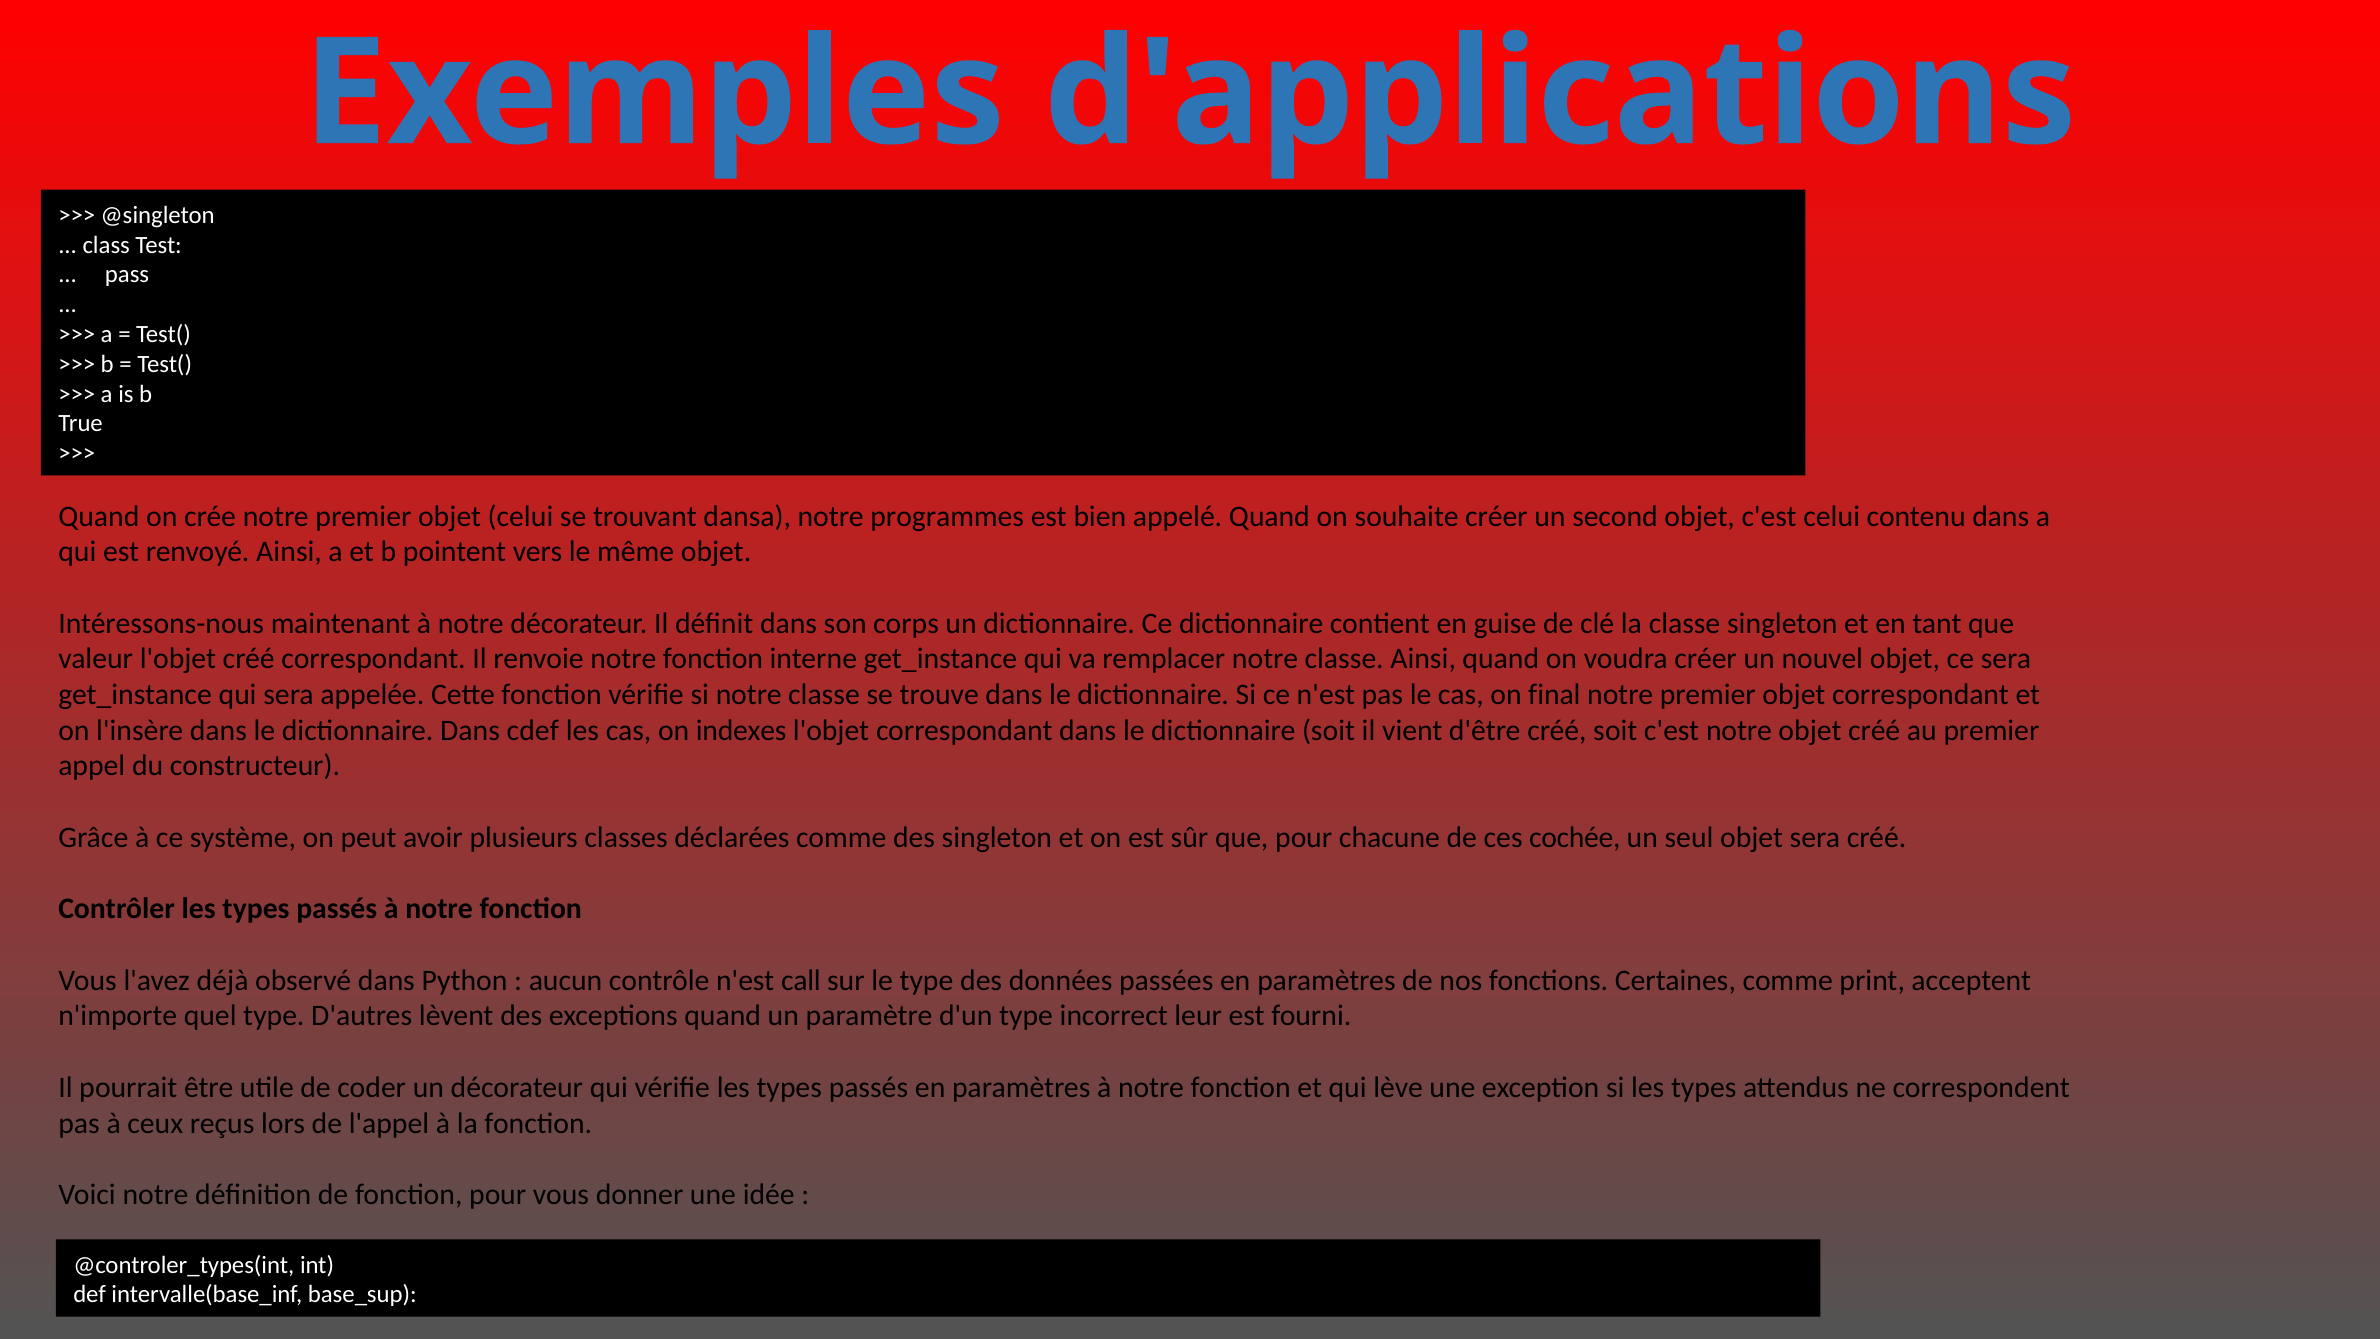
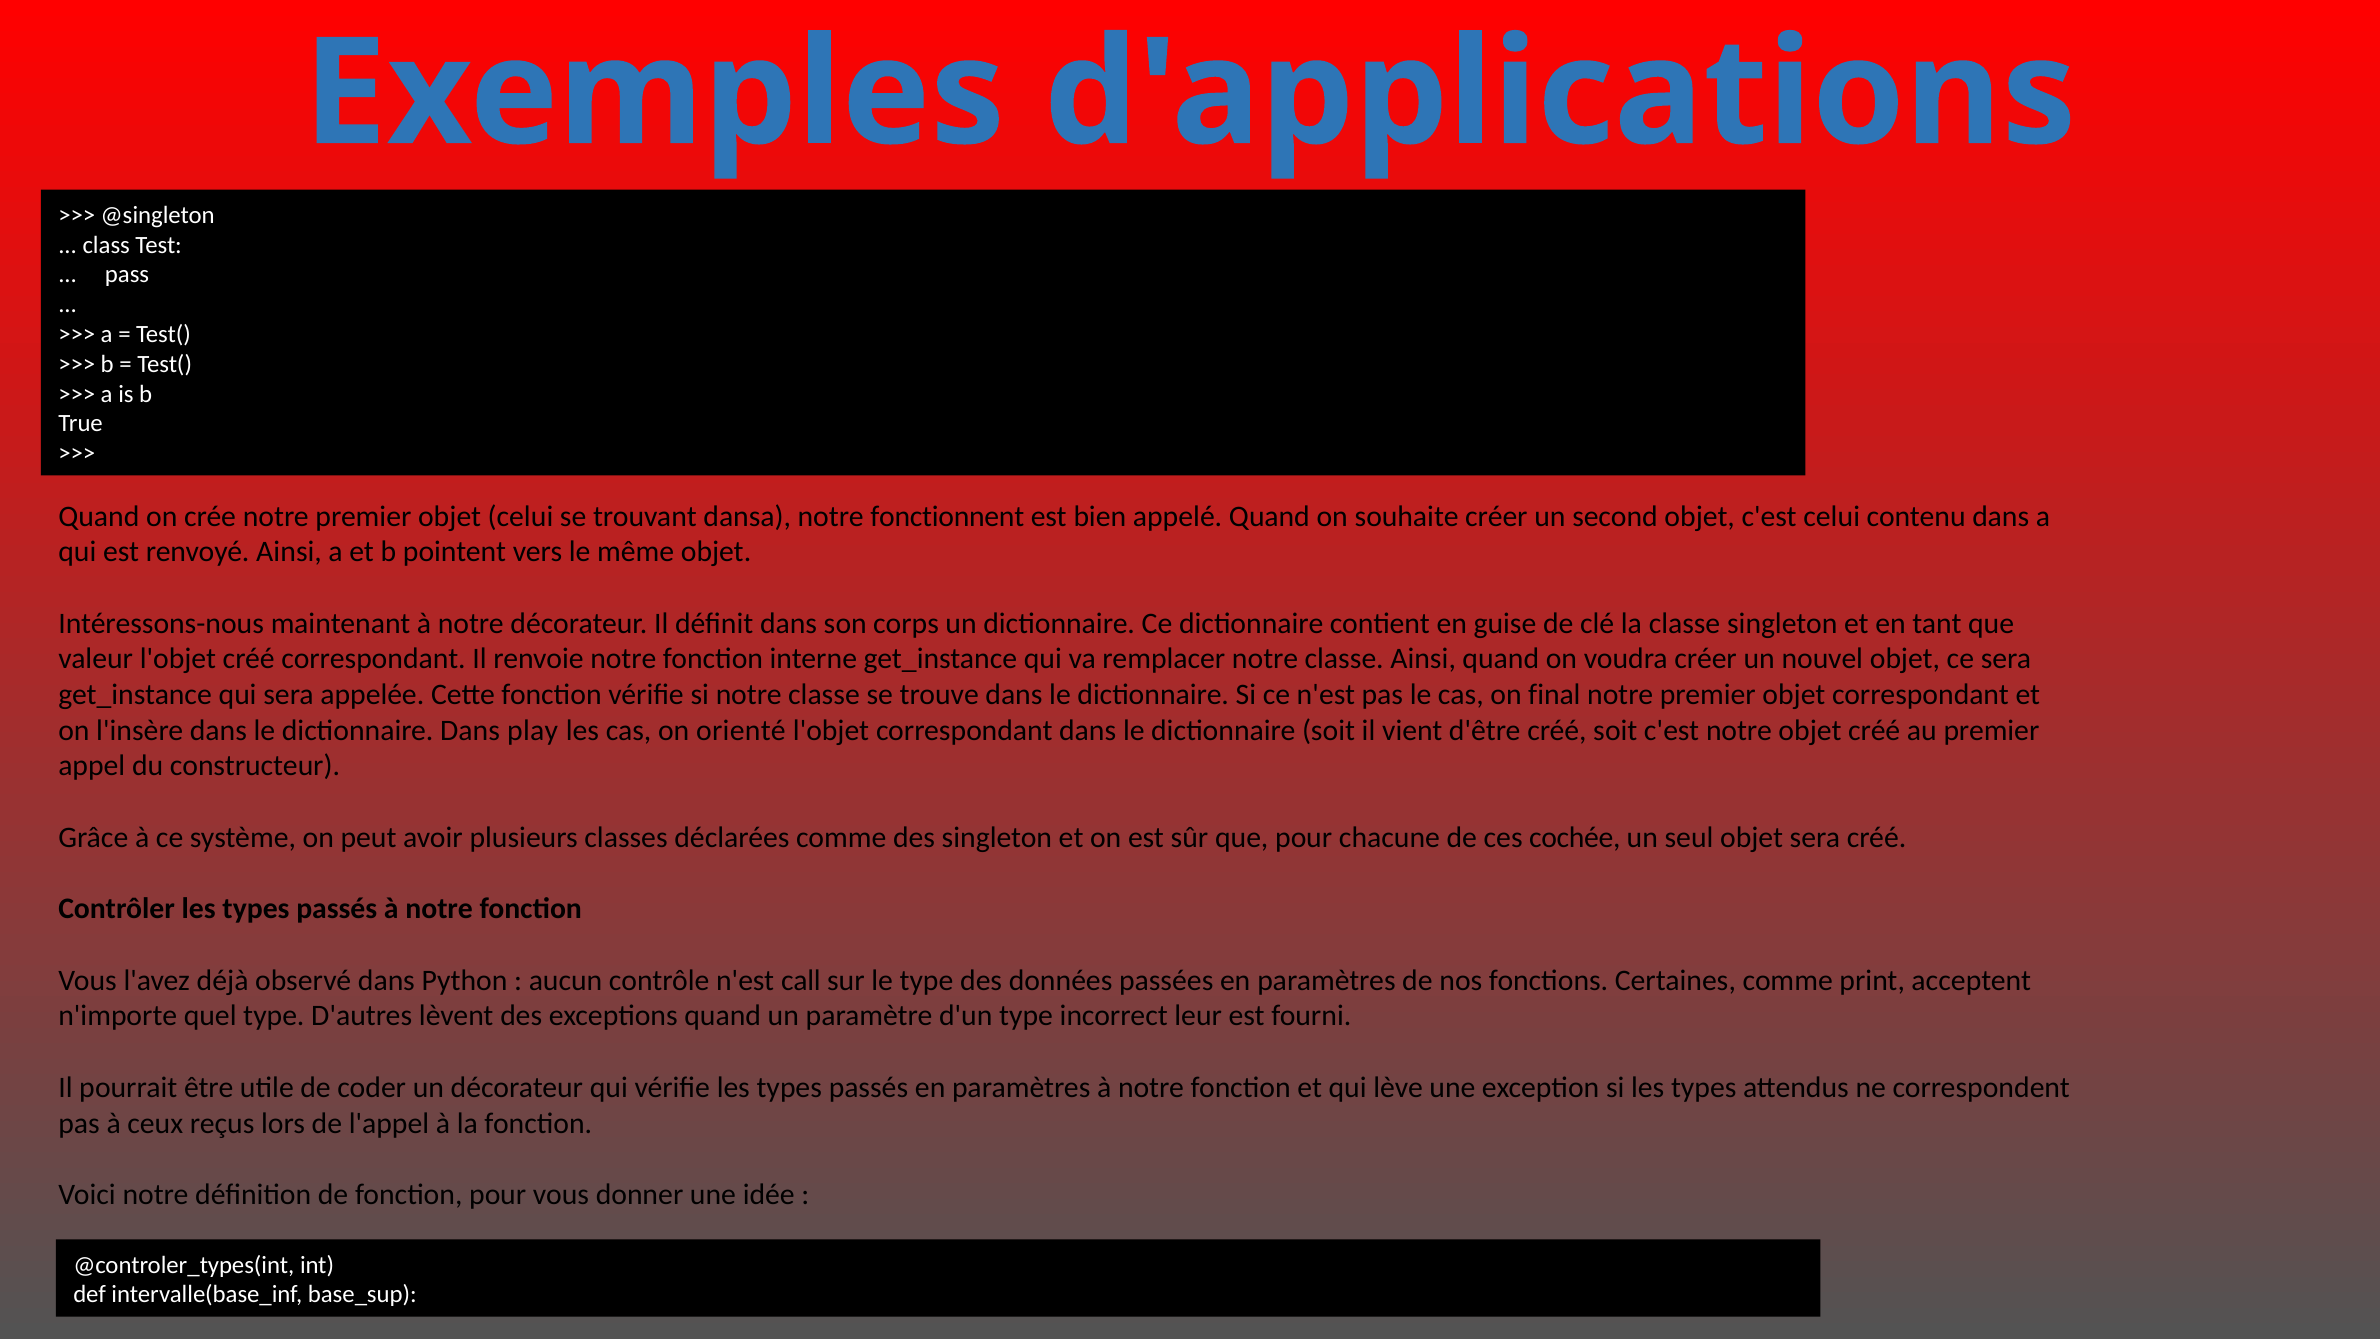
programmes: programmes -> fonctionnent
cdef: cdef -> play
indexes: indexes -> orienté
